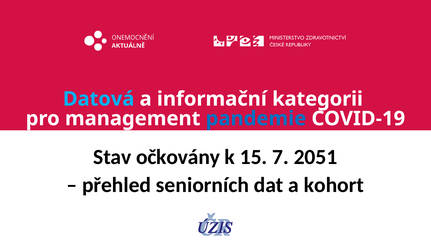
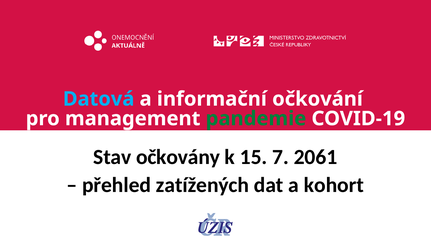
kategorii: kategorii -> očkování
pandemie colour: blue -> green
2051: 2051 -> 2061
seniorních: seniorních -> zatížených
